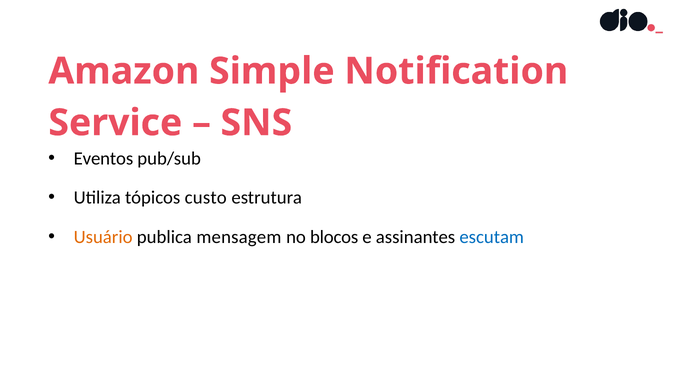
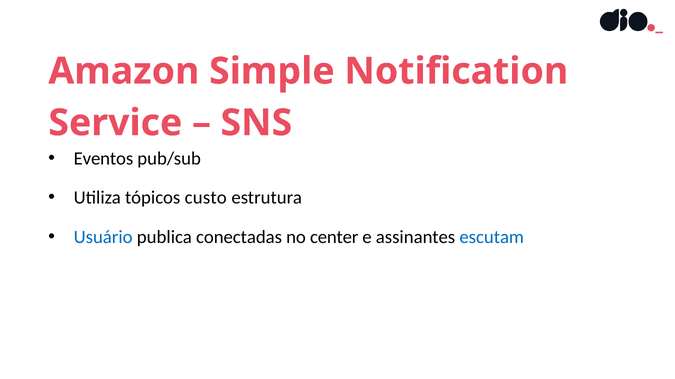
Usuário colour: orange -> blue
mensagem: mensagem -> conectadas
blocos: blocos -> center
